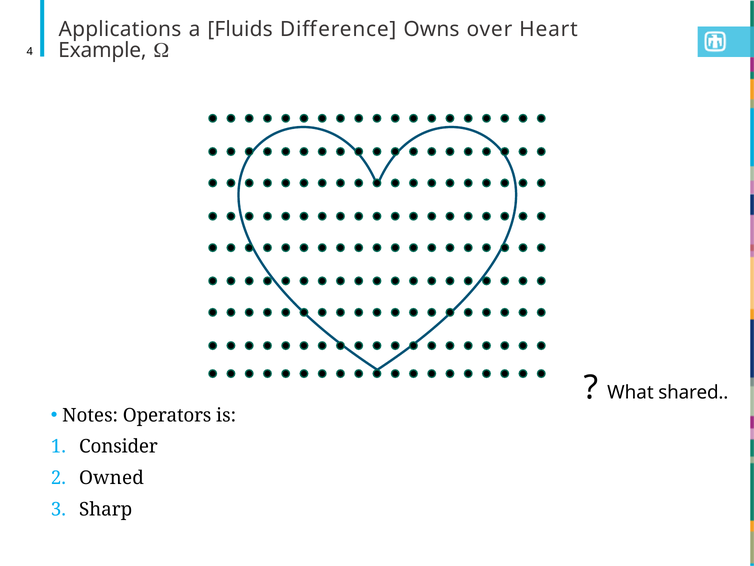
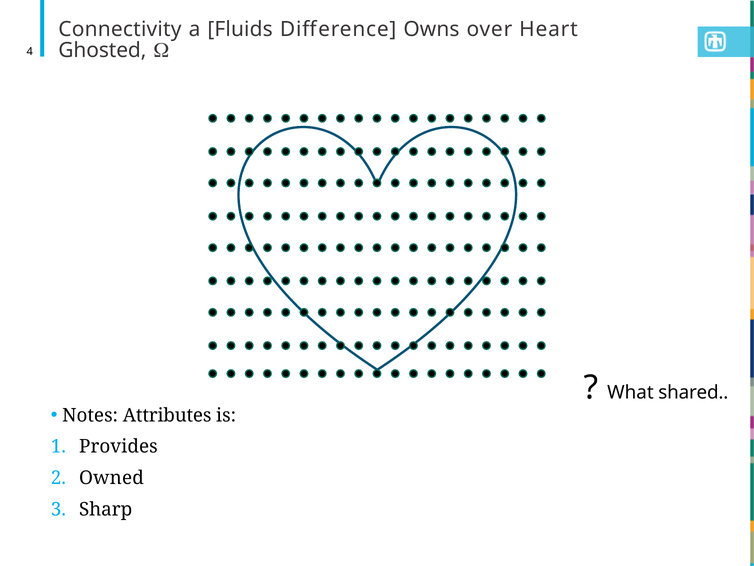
Applications: Applications -> Connectivity
Example: Example -> Ghosted
Operators: Operators -> Attributes
Consider: Consider -> Provides
